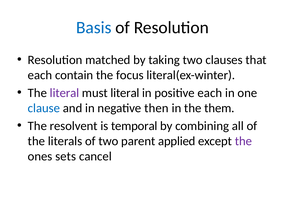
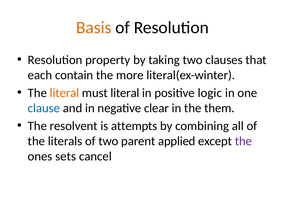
Basis colour: blue -> orange
matched: matched -> property
focus: focus -> more
literal at (64, 93) colour: purple -> orange
positive each: each -> logic
then: then -> clear
temporal: temporal -> attempts
